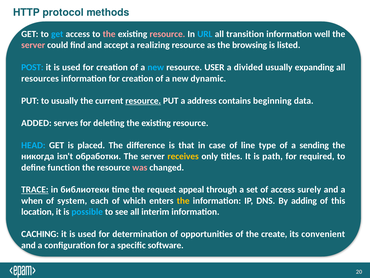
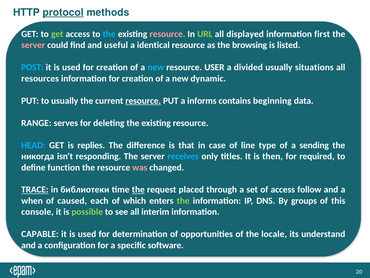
protocol underline: none -> present
get at (57, 34) colour: light blue -> light green
the at (109, 34) colour: pink -> light blue
URL colour: light blue -> light green
transition: transition -> displayed
well: well -> first
accept: accept -> useful
realizing: realizing -> identical
expanding: expanding -> situations
address: address -> informs
ADDED: ADDED -> RANGE
placed: placed -> replies
обработки: обработки -> responding
receives colour: yellow -> light blue
path: path -> then
the at (138, 189) underline: none -> present
appeal: appeal -> placed
surely: surely -> follow
system: system -> caused
the at (183, 200) colour: yellow -> light green
adding: adding -> groups
location: location -> console
possible colour: light blue -> light green
CACHING: CACHING -> CAPABLE
create: create -> locale
convenient: convenient -> understand
